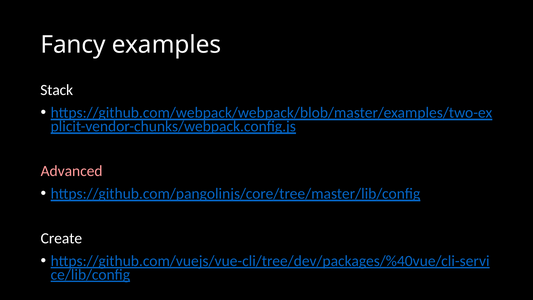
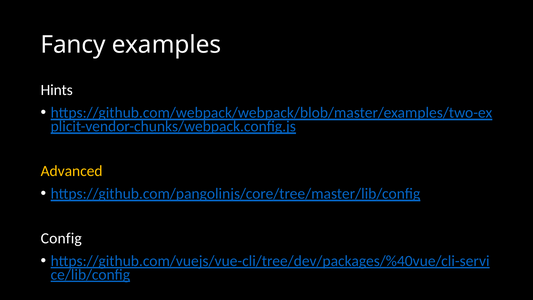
Stack: Stack -> Hints
Advanced colour: pink -> yellow
Create: Create -> Config
